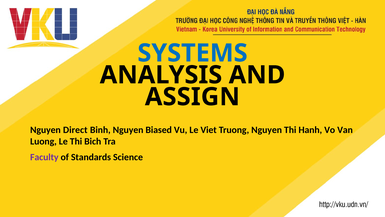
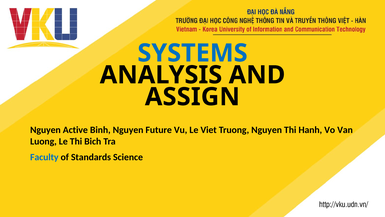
Direct: Direct -> Active
Biased: Biased -> Future
Faculty colour: purple -> blue
